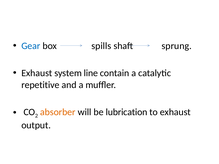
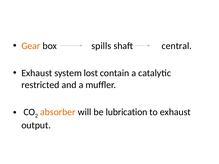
Gear colour: blue -> orange
sprung: sprung -> central
line: line -> lost
repetitive: repetitive -> restricted
